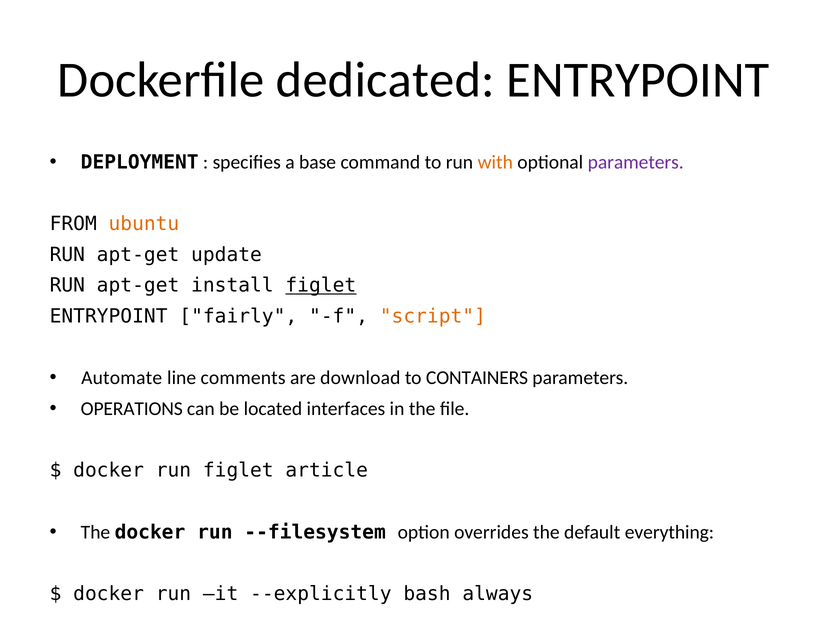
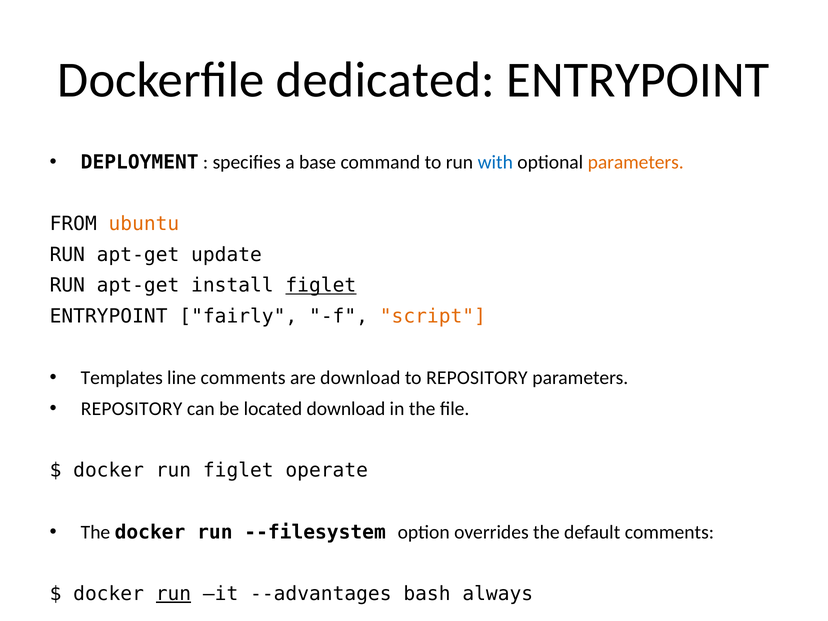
with colour: orange -> blue
parameters at (636, 162) colour: purple -> orange
Automate: Automate -> Templates
to CONTAINERS: CONTAINERS -> REPOSITORY
OPERATIONS at (132, 409): OPERATIONS -> REPOSITORY
located interfaces: interfaces -> download
article: article -> operate
default everything: everything -> comments
run at (173, 594) underline: none -> present
--explicitly: --explicitly -> --advantages
